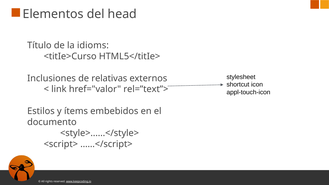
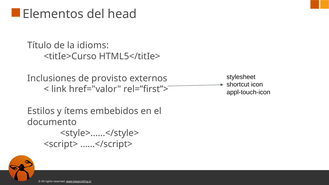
relativas: relativas -> provisto
rel=”text”>: rel=”text”> -> rel=”first”>
